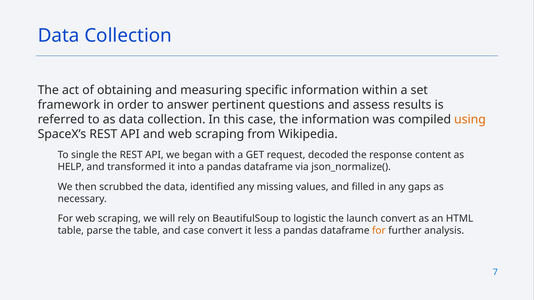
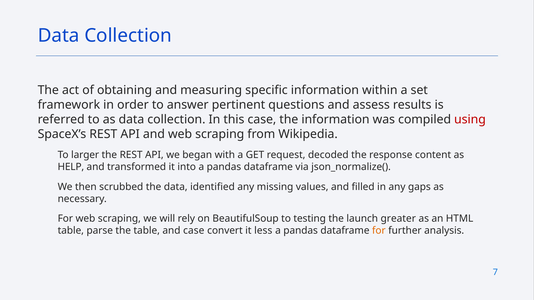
using colour: orange -> red
single: single -> larger
logistic: logistic -> testing
launch convert: convert -> greater
